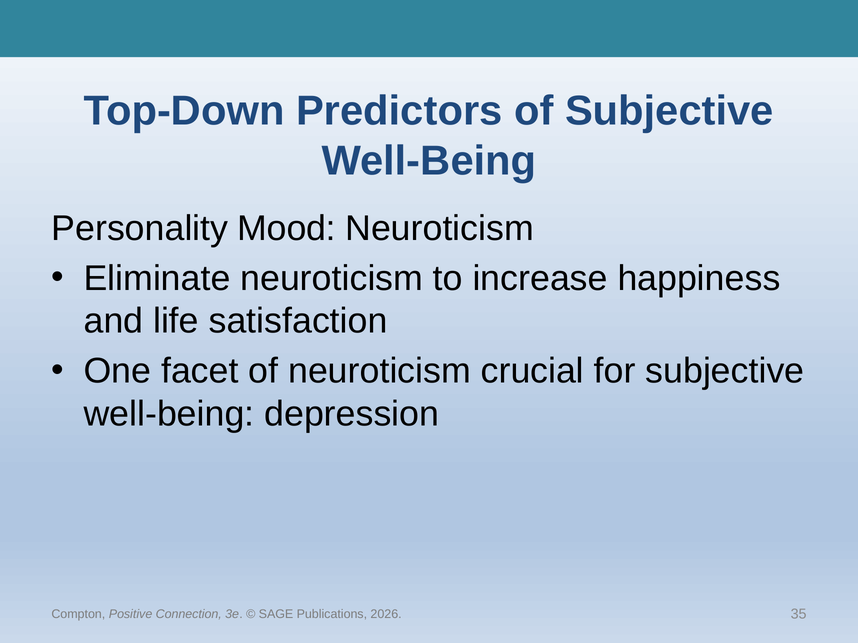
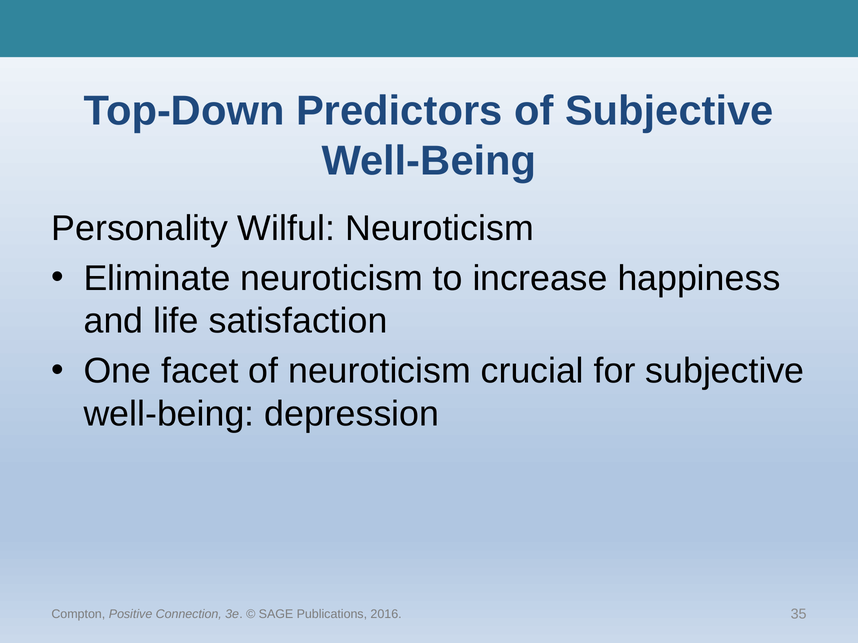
Mood: Mood -> Wilful
2026: 2026 -> 2016
